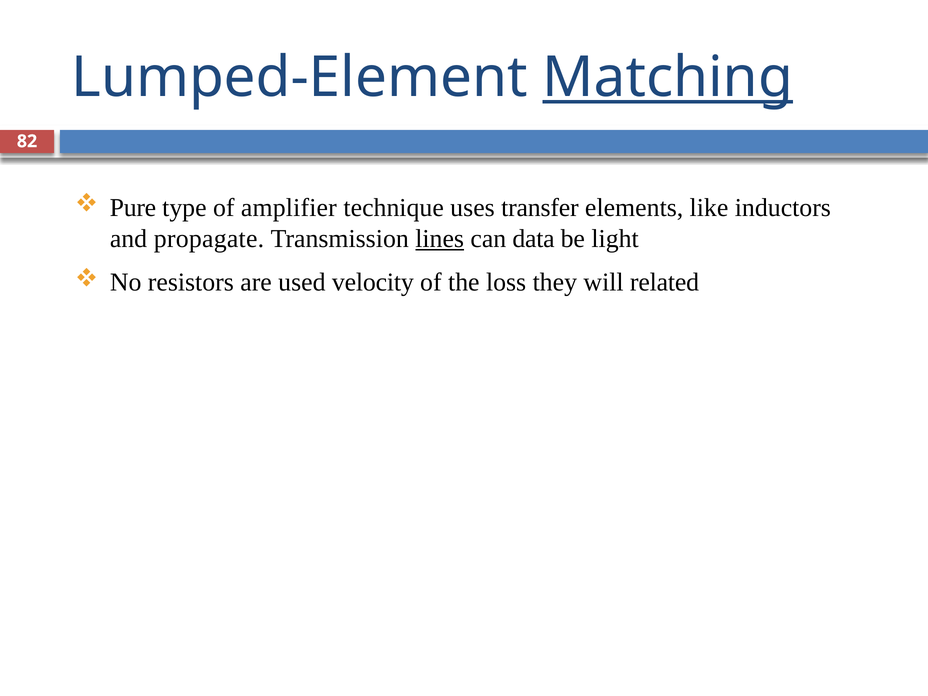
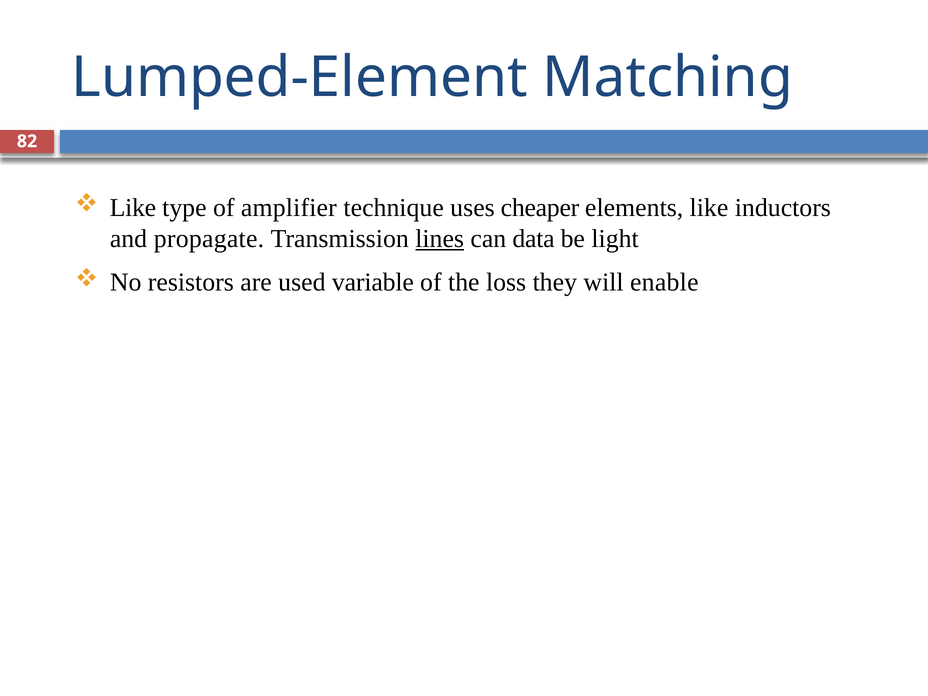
Matching underline: present -> none
Pure at (133, 208): Pure -> Like
transfer: transfer -> cheaper
velocity: velocity -> variable
related: related -> enable
